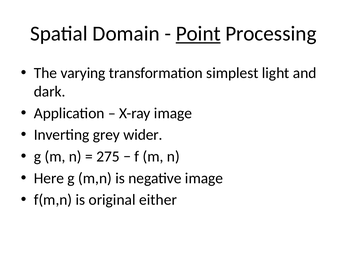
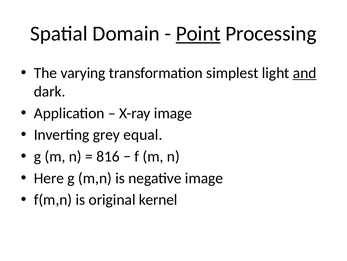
and underline: none -> present
wider: wider -> equal
275: 275 -> 816
either: either -> kernel
